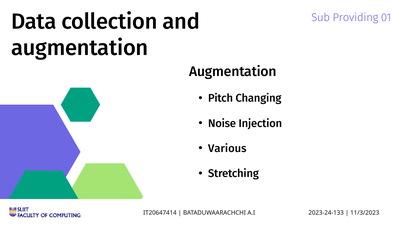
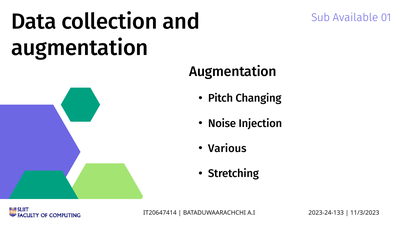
Providing: Providing -> Available
